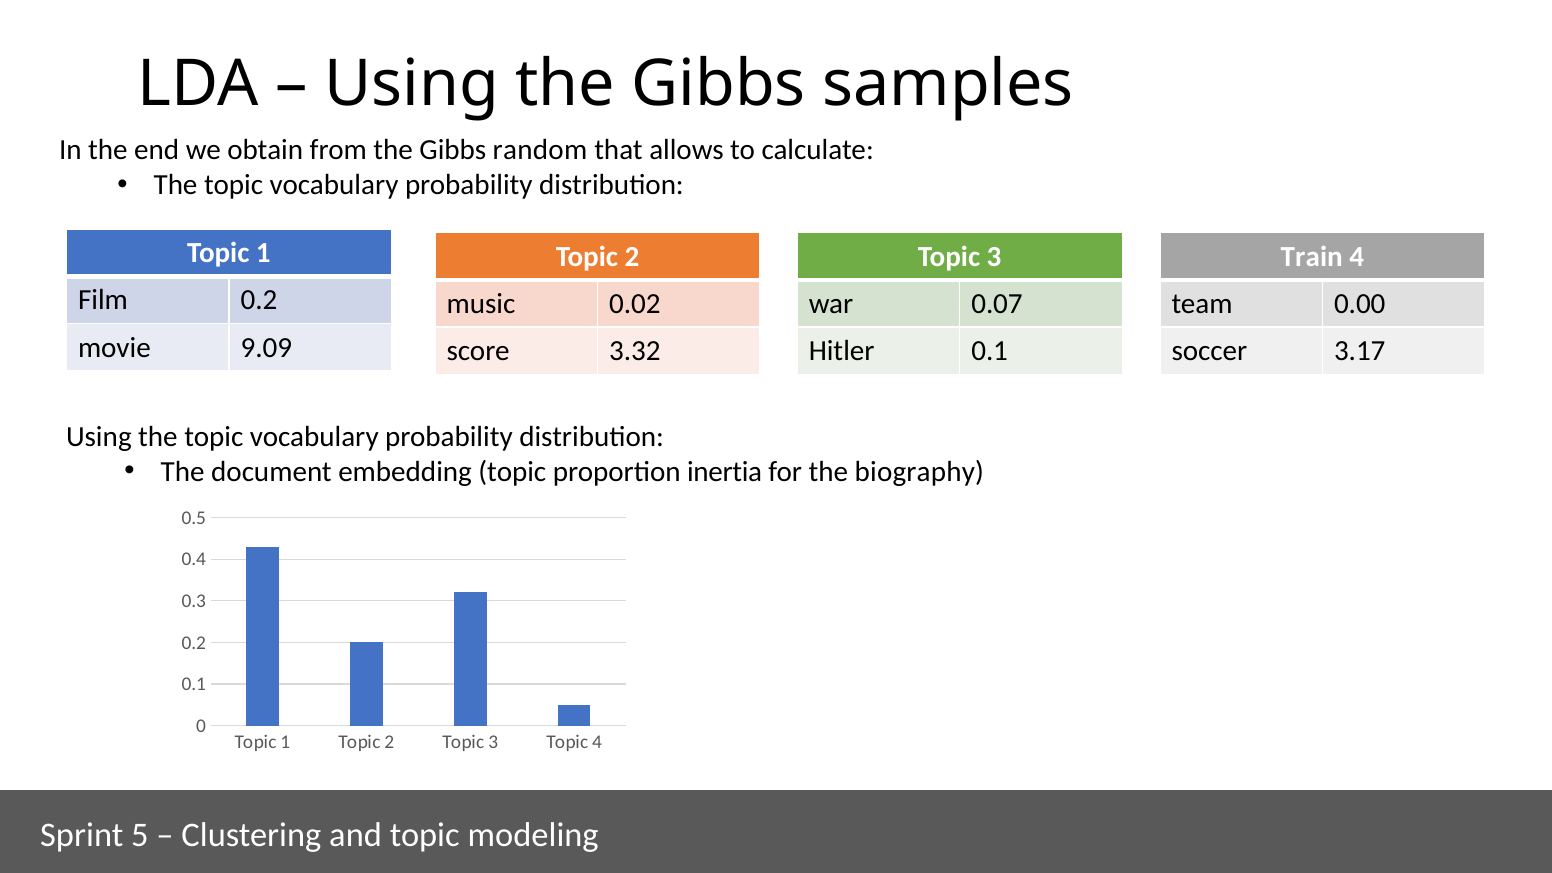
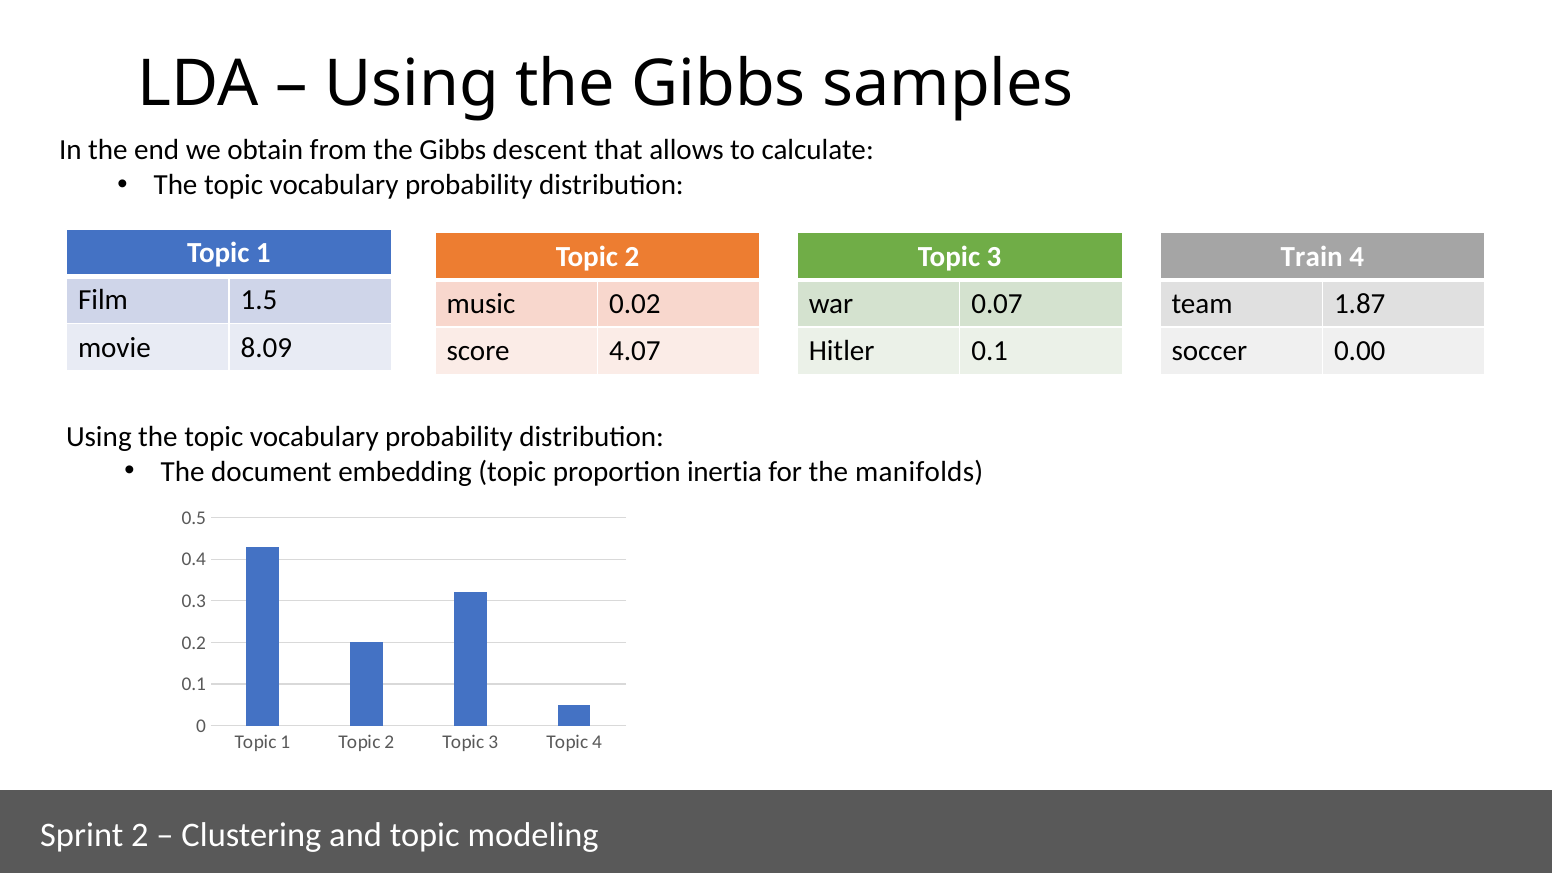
random: random -> descent
Film 0.2: 0.2 -> 1.5
0.00: 0.00 -> 1.87
9.09: 9.09 -> 8.09
3.32: 3.32 -> 4.07
3.17: 3.17 -> 0.00
biography: biography -> manifolds
Sprint 5: 5 -> 2
